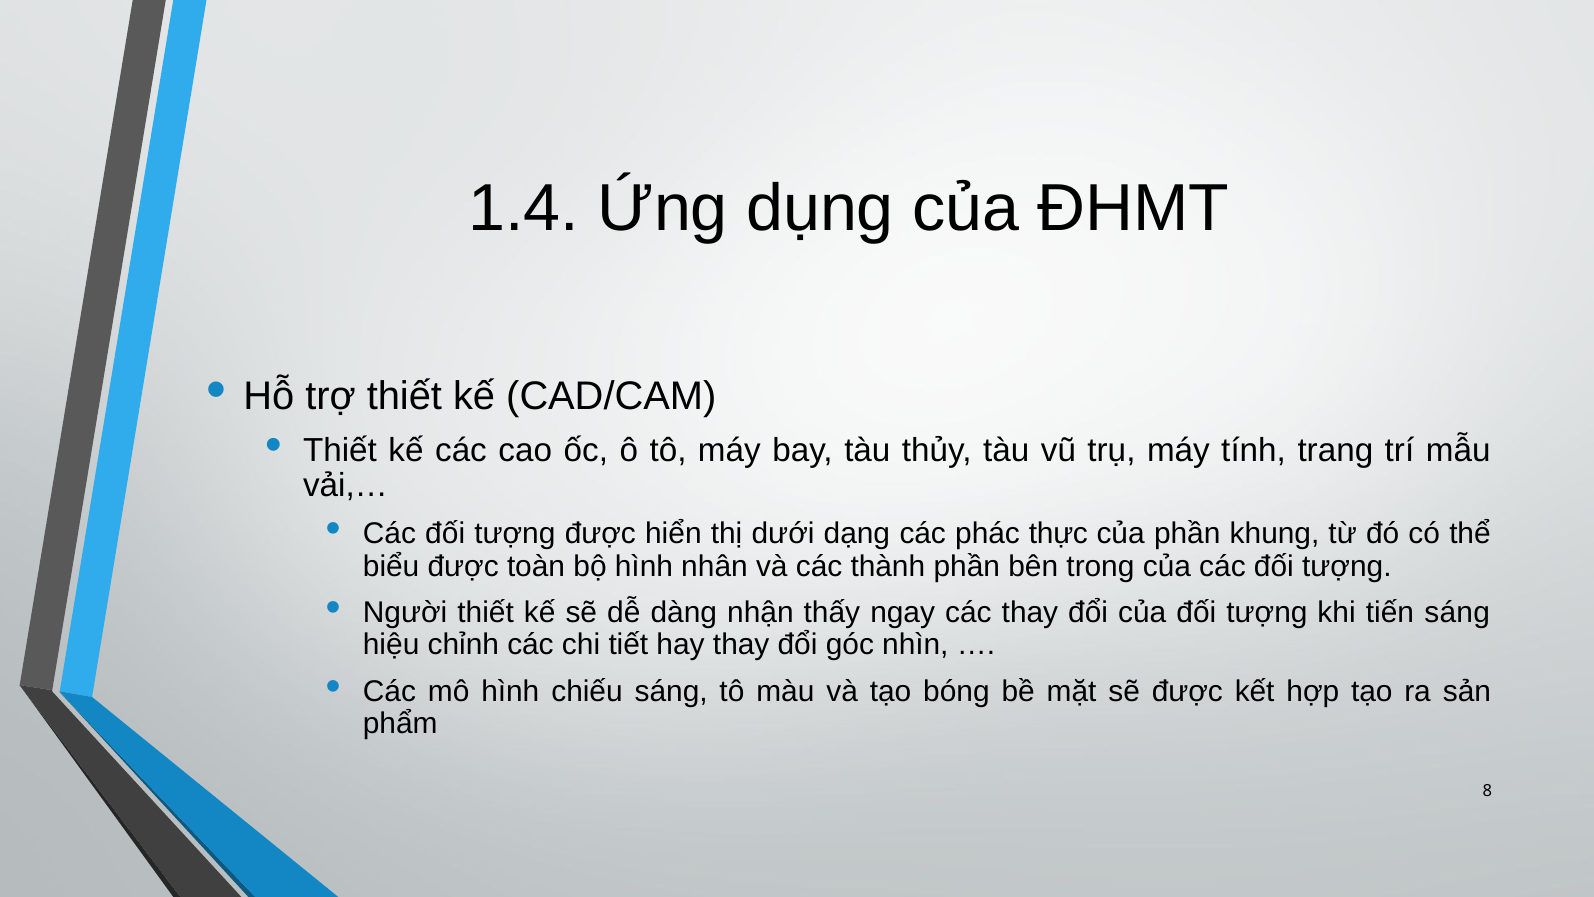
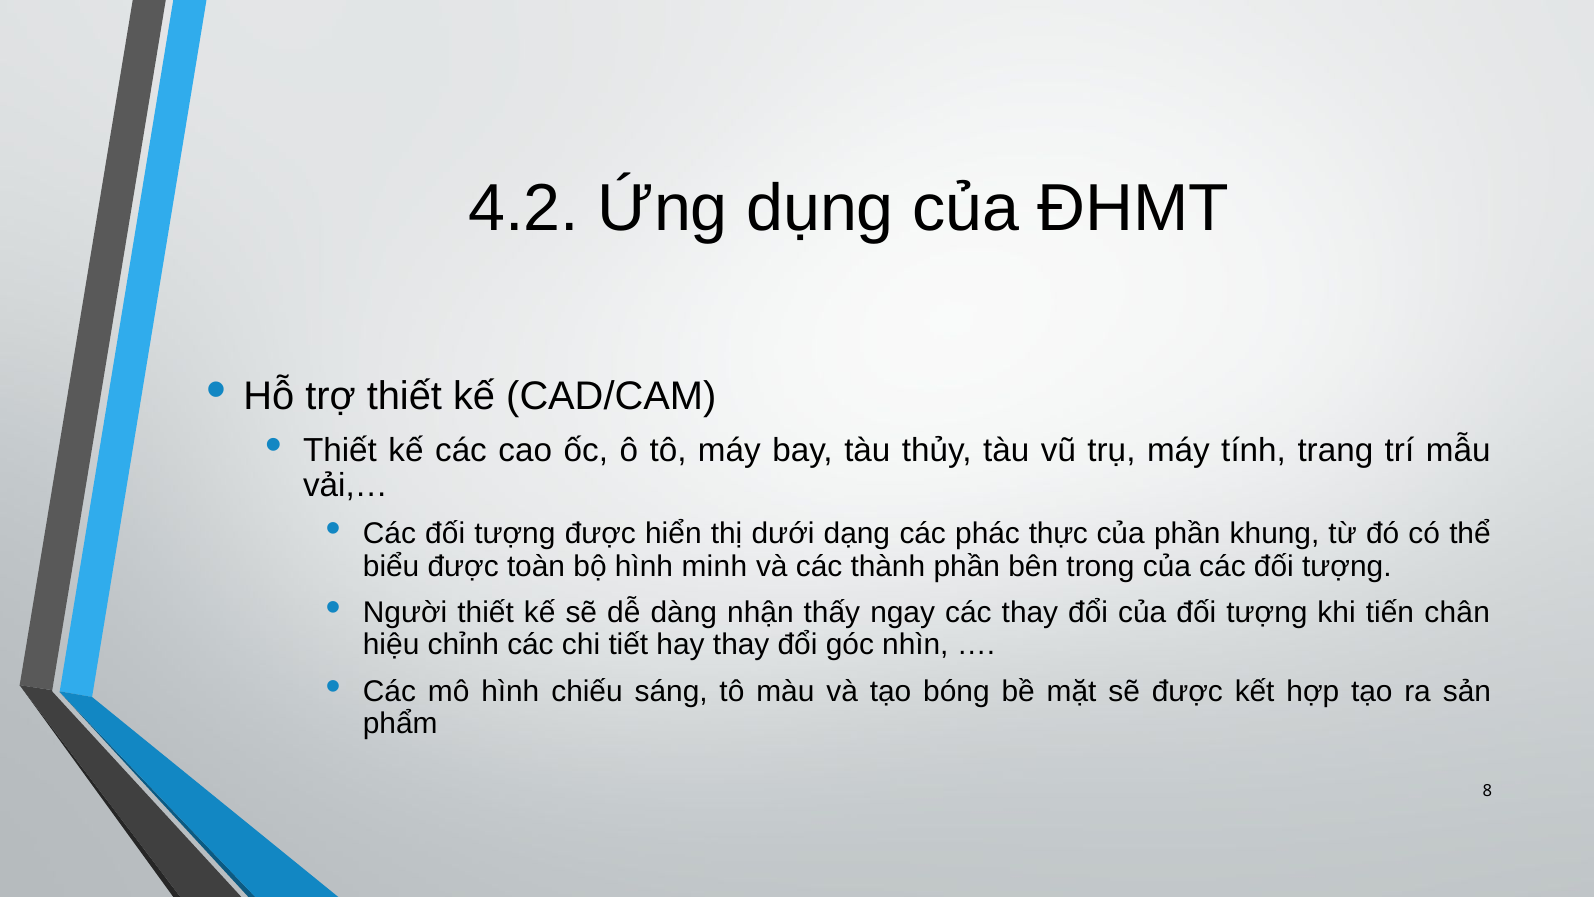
1.4: 1.4 -> 4.2
nhân: nhân -> minh
tiến sáng: sáng -> chân
